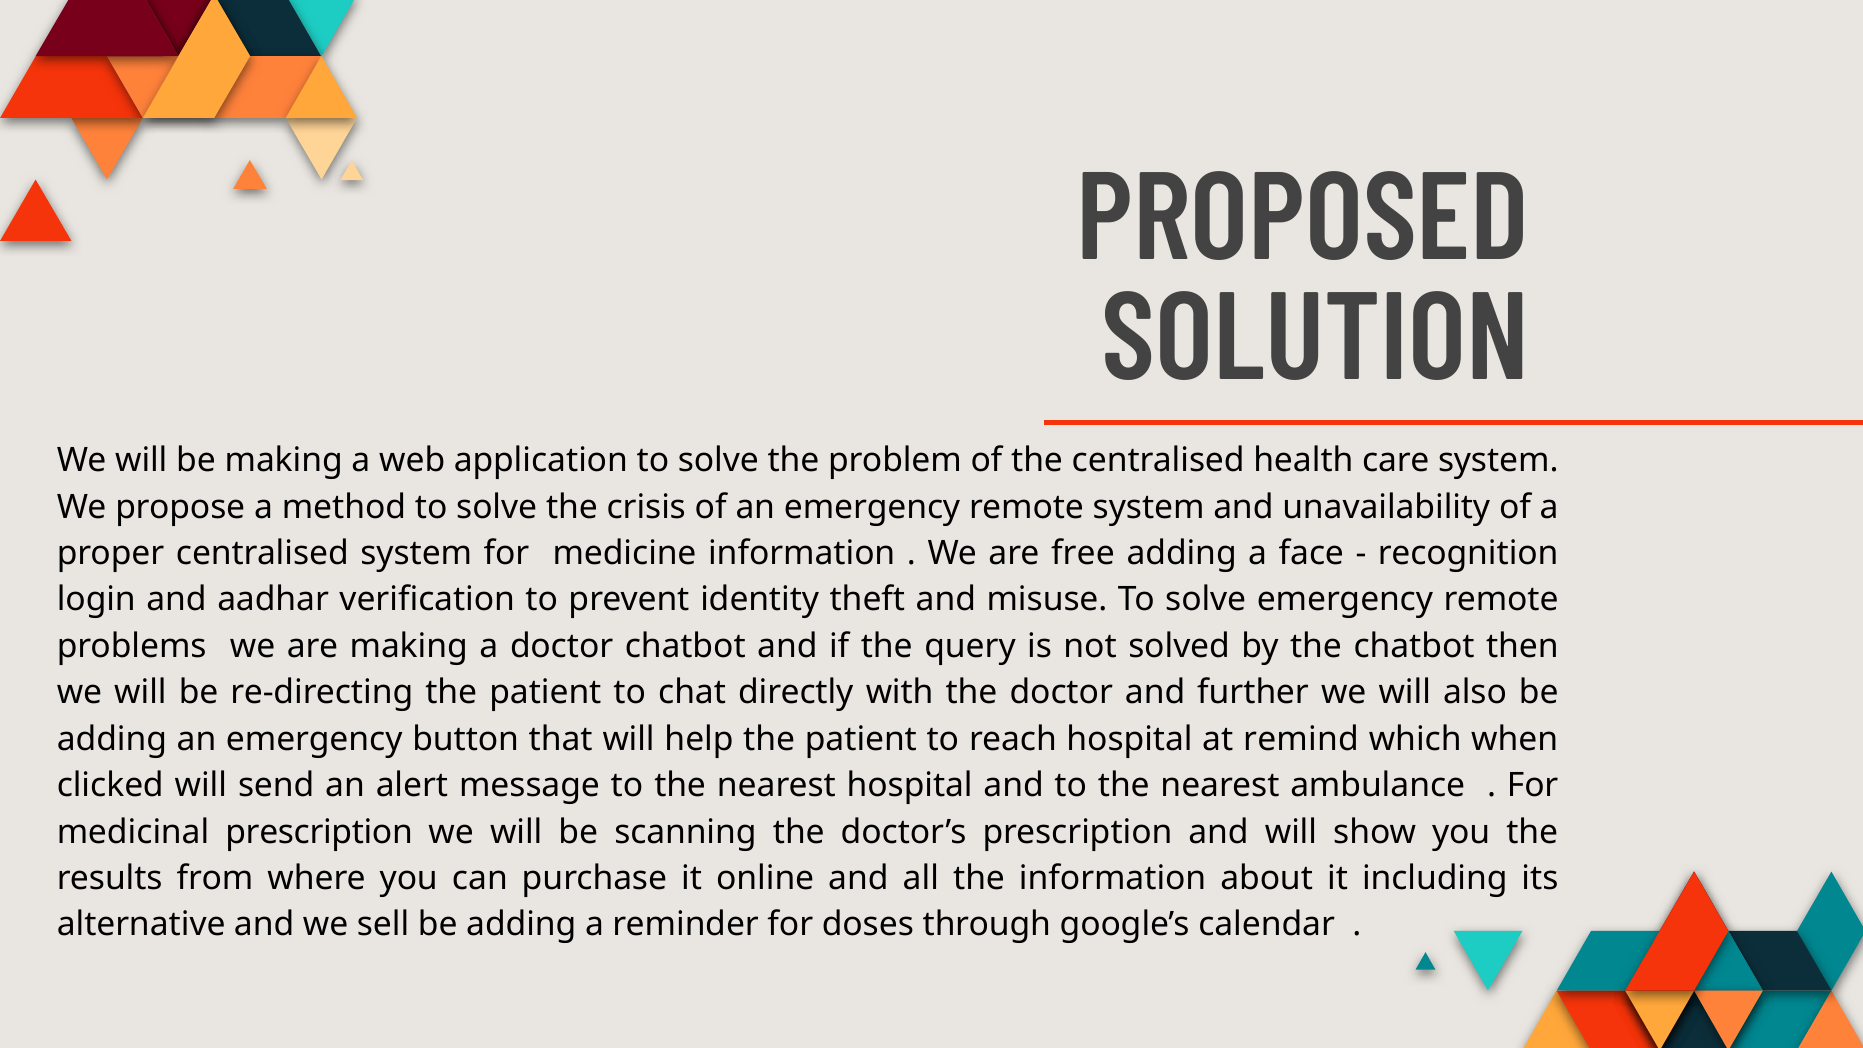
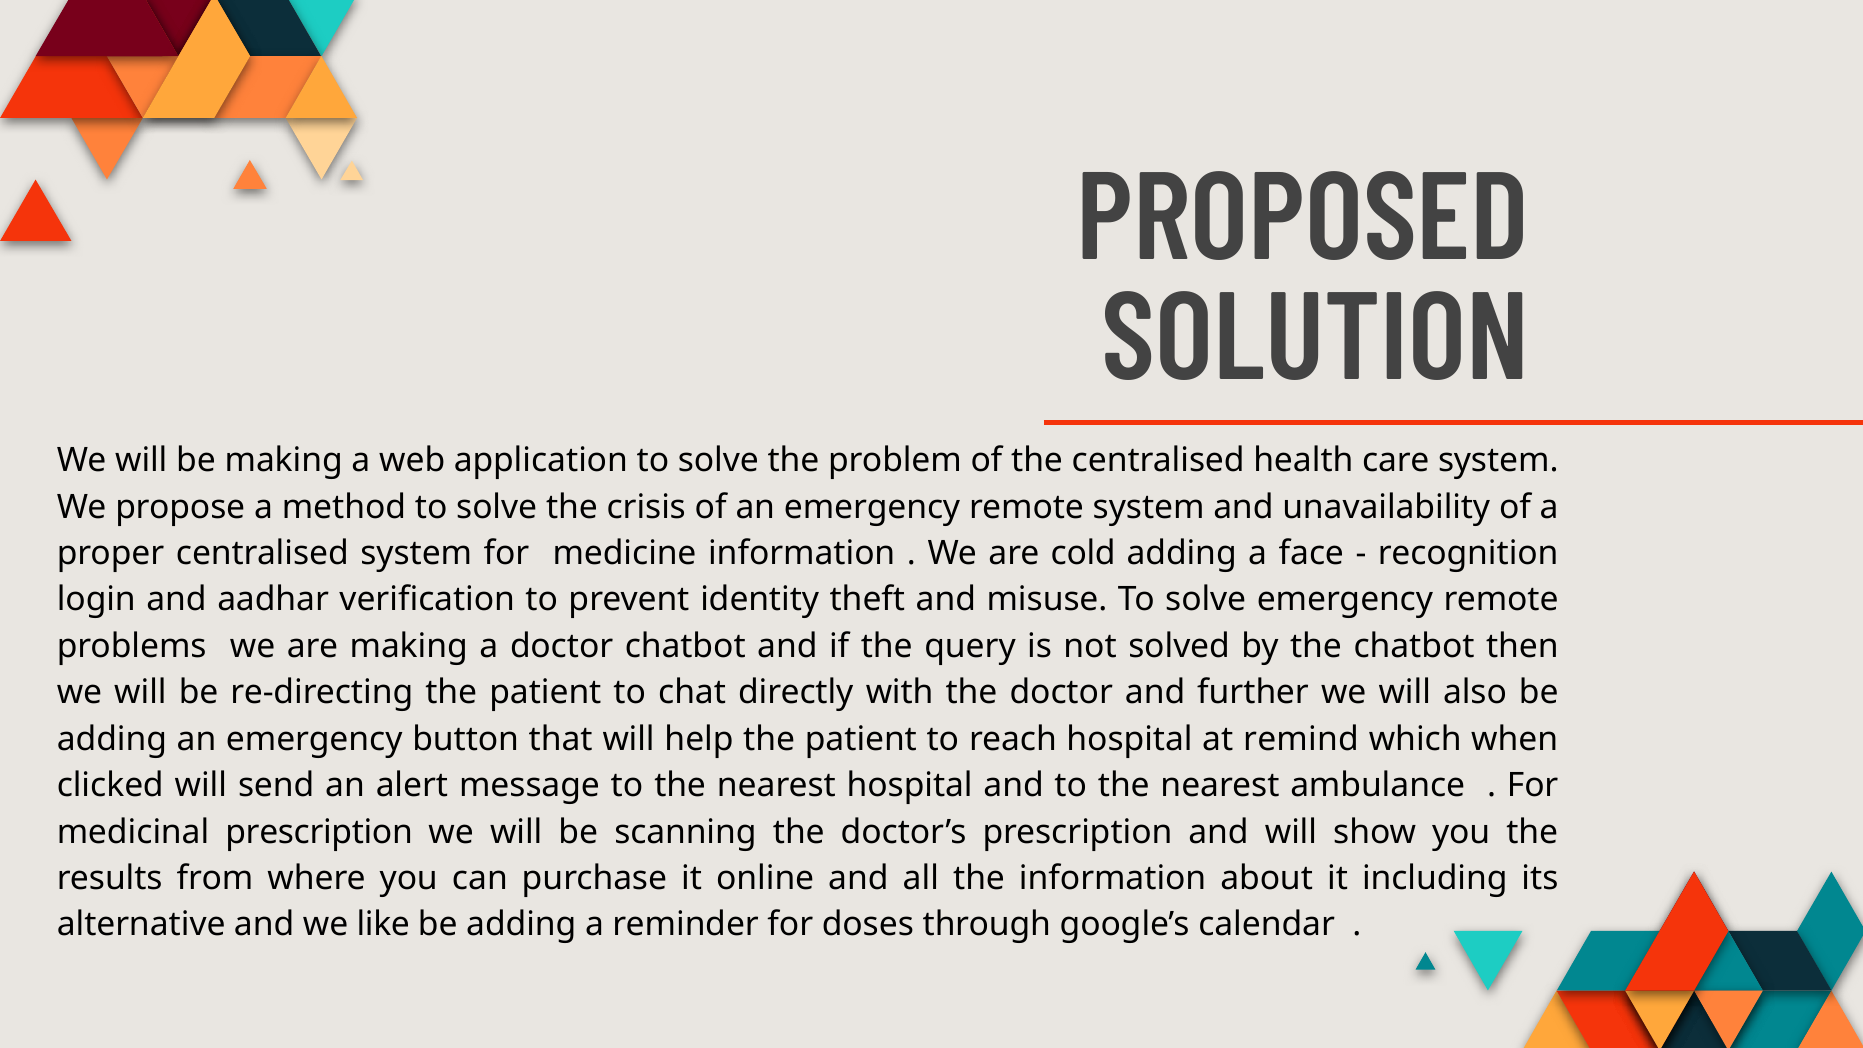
free: free -> cold
sell: sell -> like
